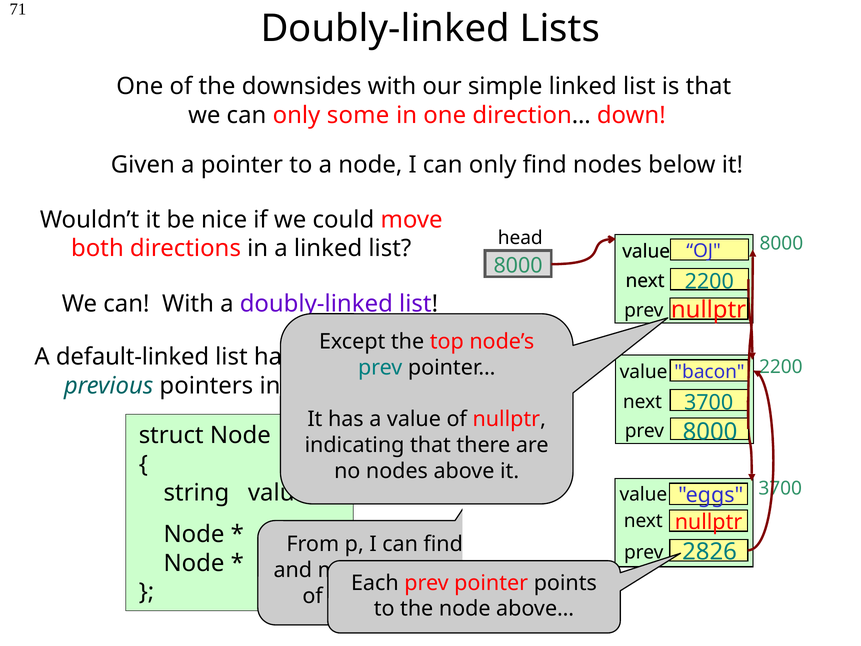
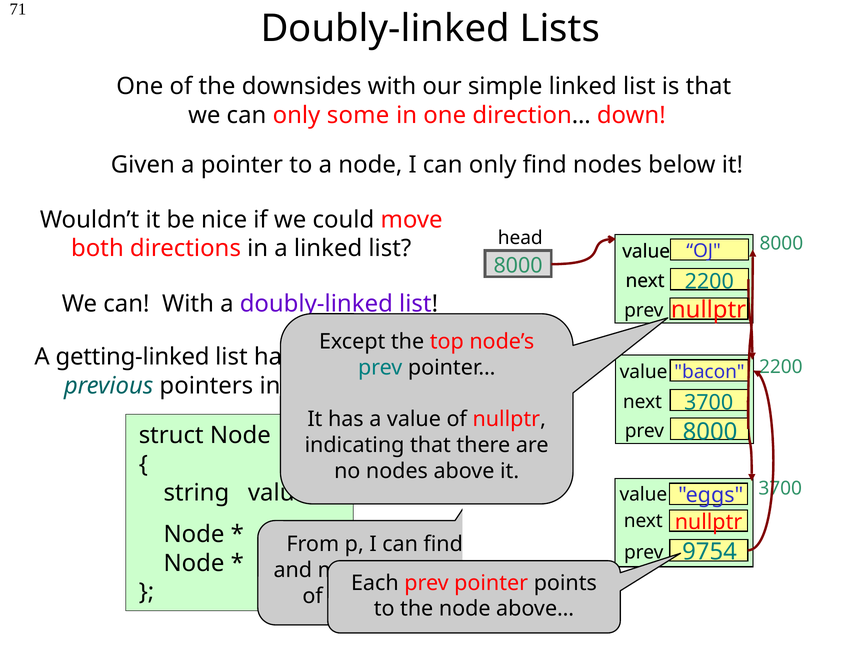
default-linked: default-linked -> getting-linked
2826: 2826 -> 9754
